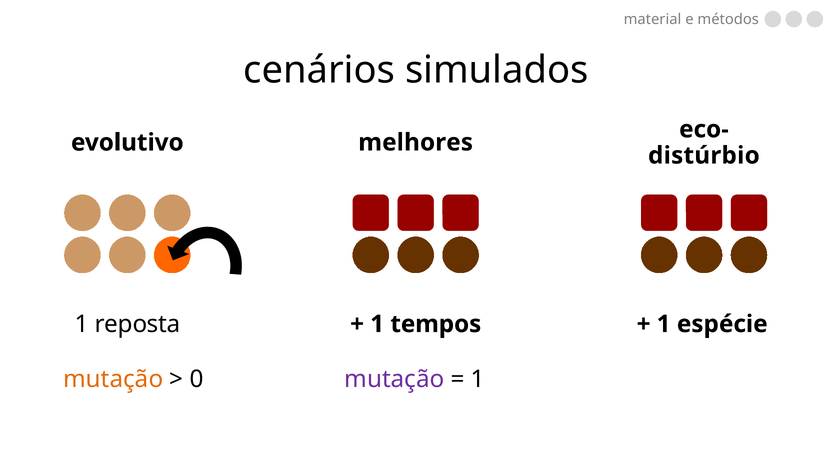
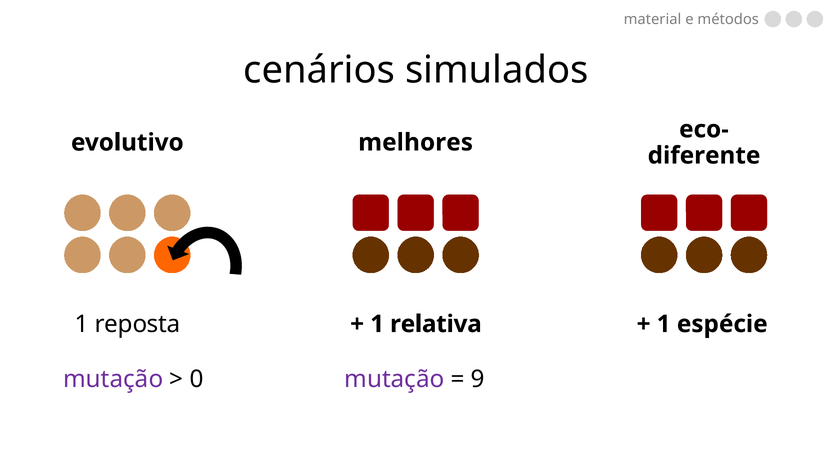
distúrbio: distúrbio -> diferente
tempos: tempos -> relativa
mutação at (113, 379) colour: orange -> purple
1 at (478, 379): 1 -> 9
